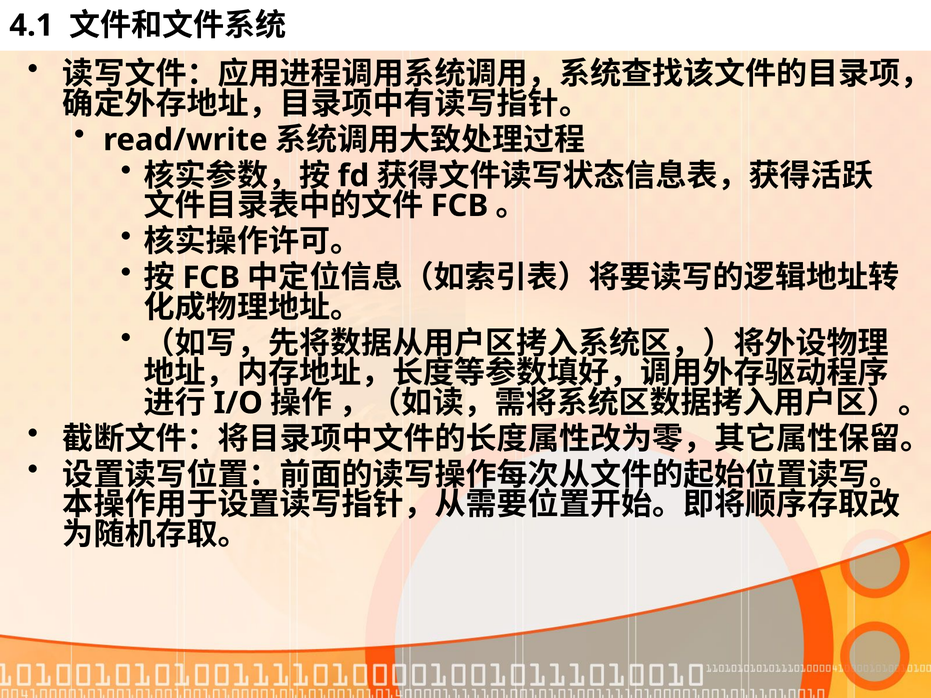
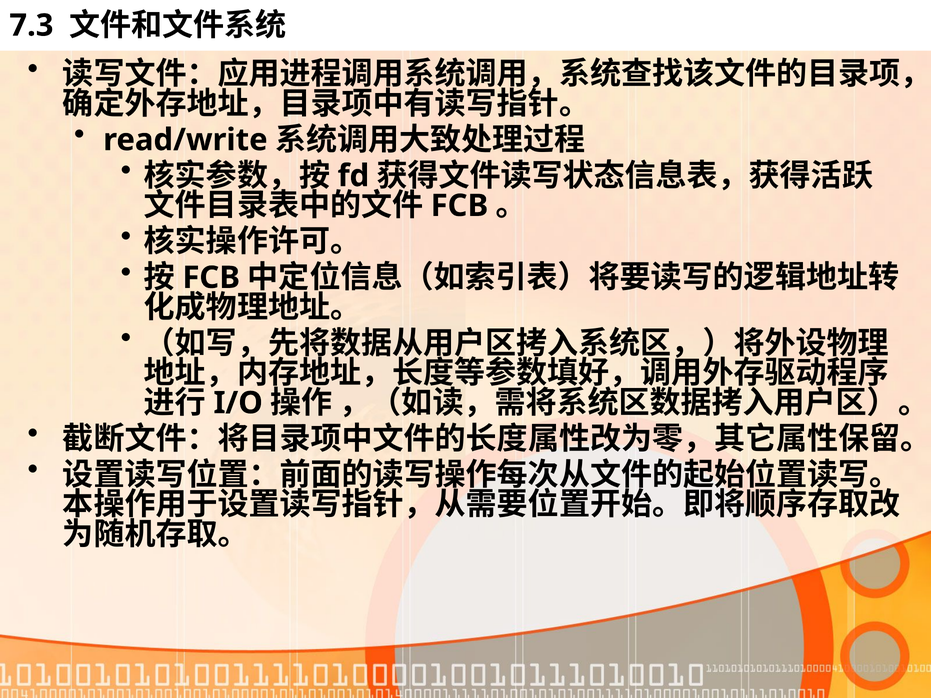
4.1: 4.1 -> 7.3
